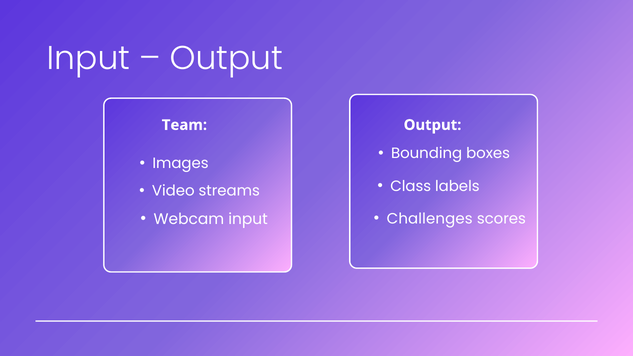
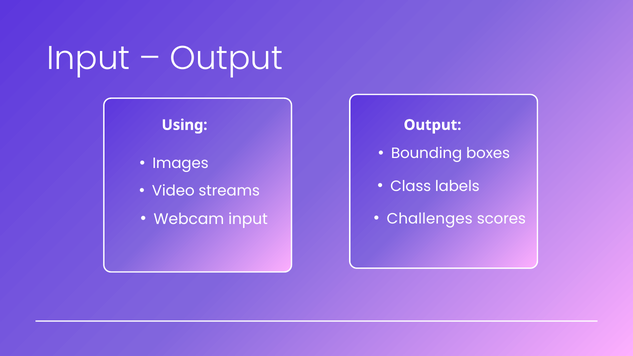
Team: Team -> Using
